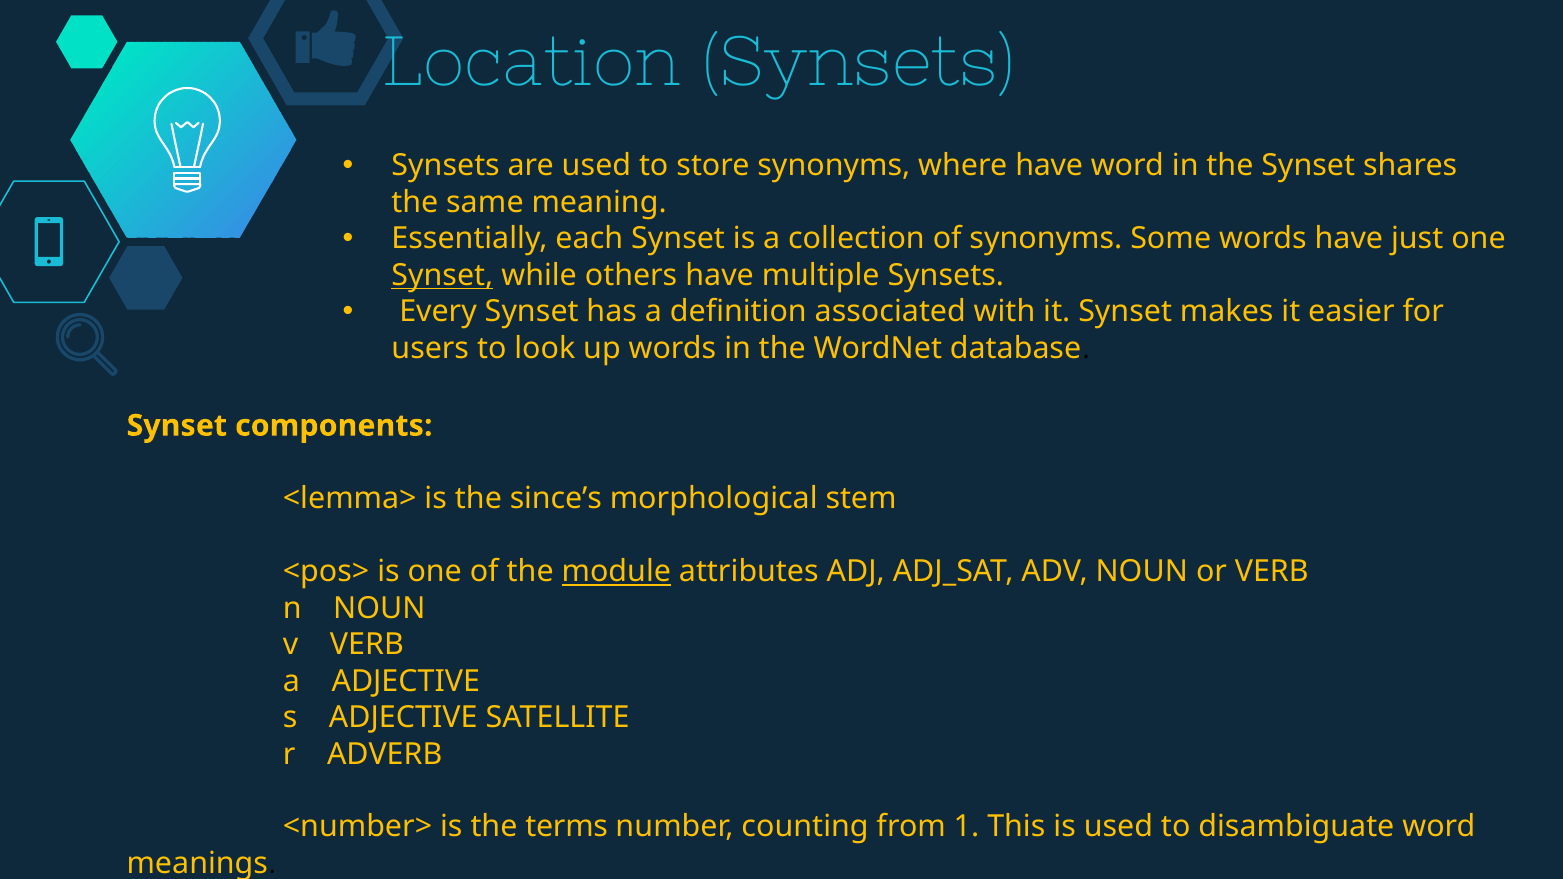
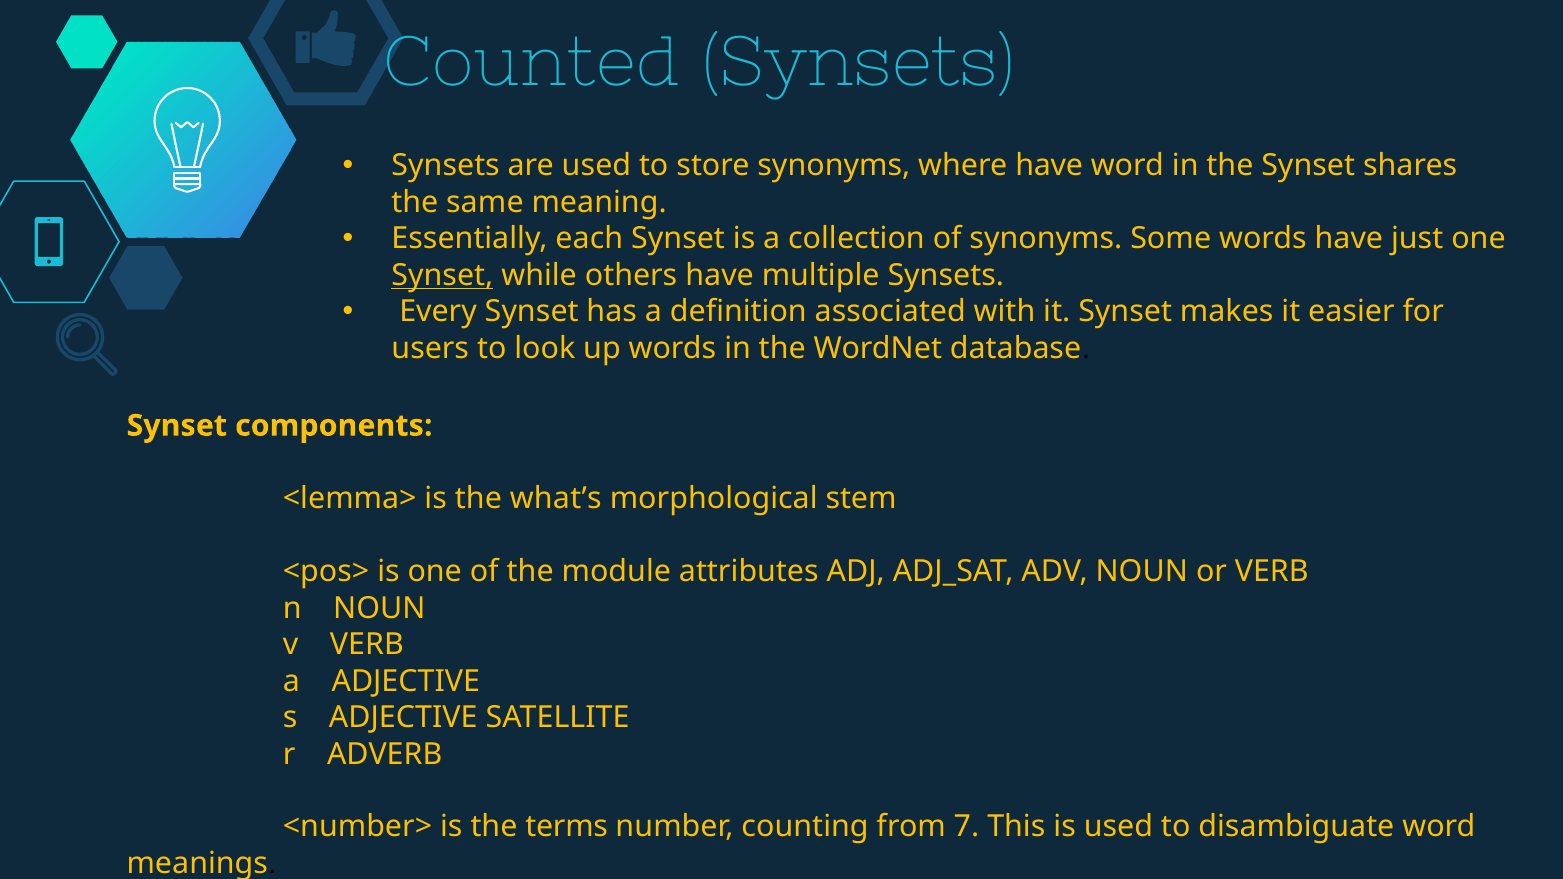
Location: Location -> Counted
since’s: since’s -> what’s
module underline: present -> none
1: 1 -> 7
